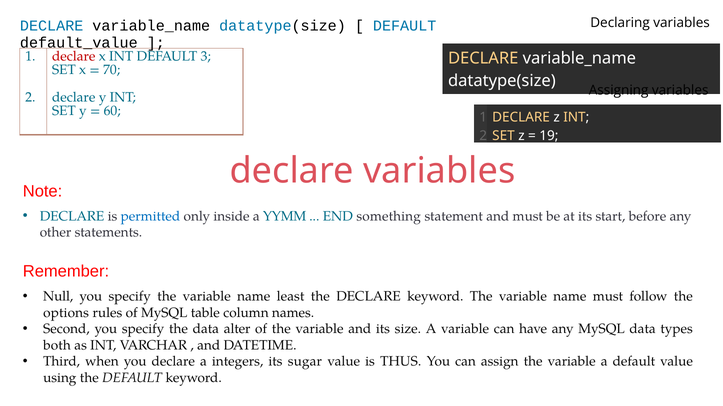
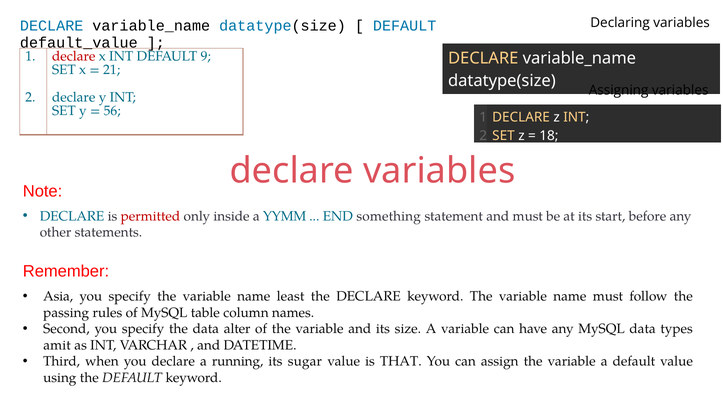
3: 3 -> 9
70: 70 -> 21
60: 60 -> 56
19: 19 -> 18
permitted colour: blue -> red
Null: Null -> Asia
options: options -> passing
both: both -> amit
integers: integers -> running
THUS: THUS -> THAT
